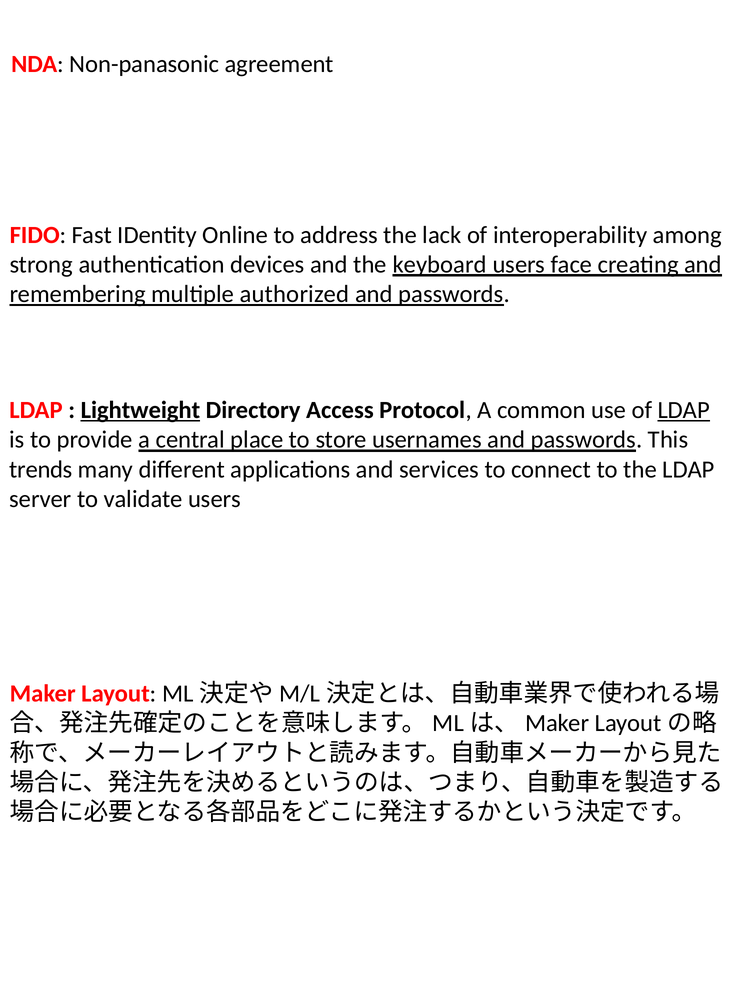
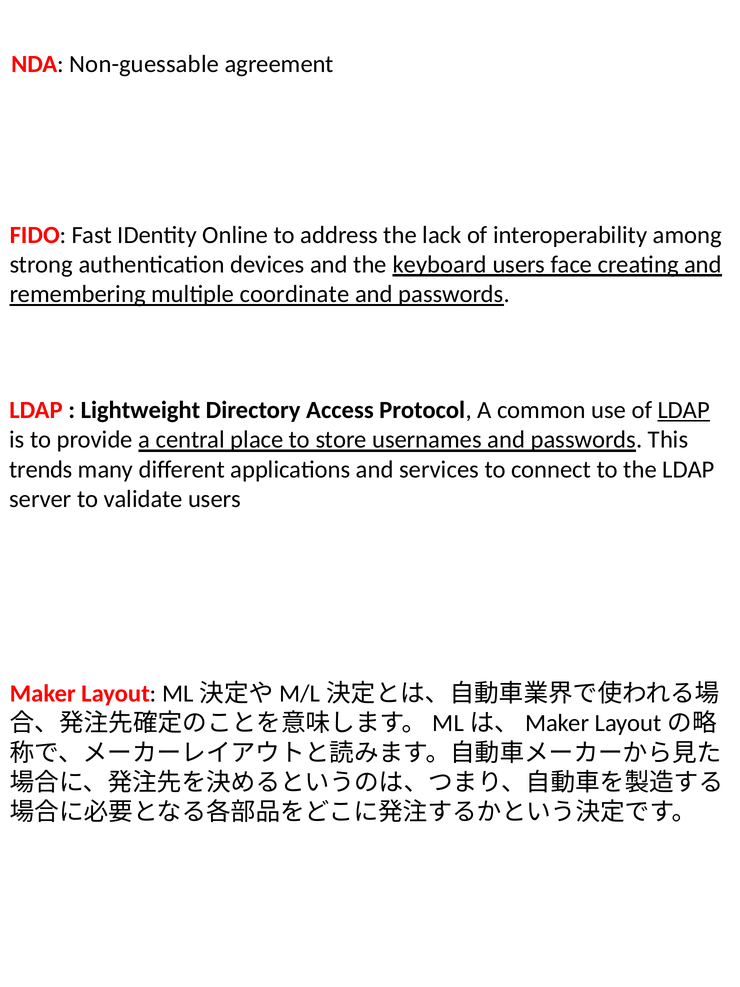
Non-panasonic: Non-panasonic -> Non-guessable
authorized: authorized -> coordinate
Lightweight underline: present -> none
